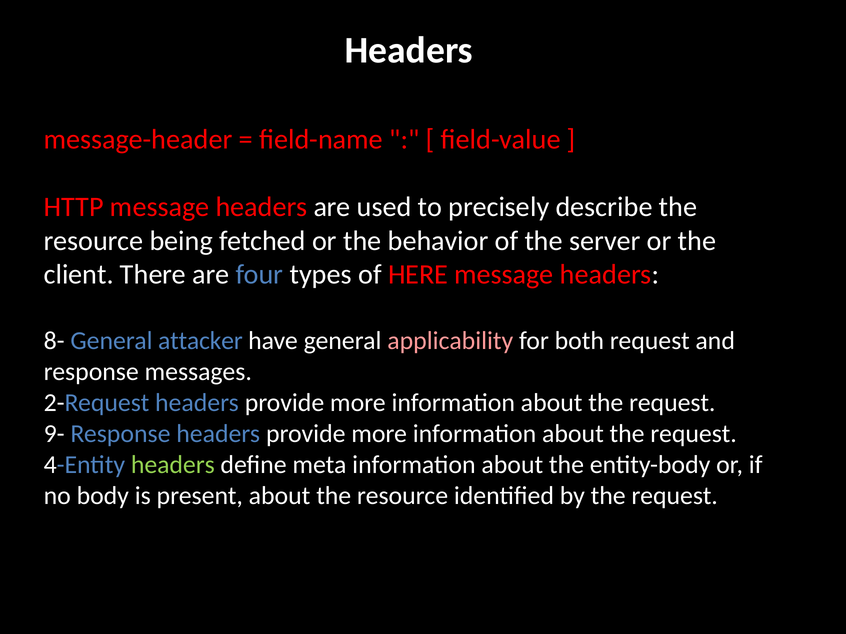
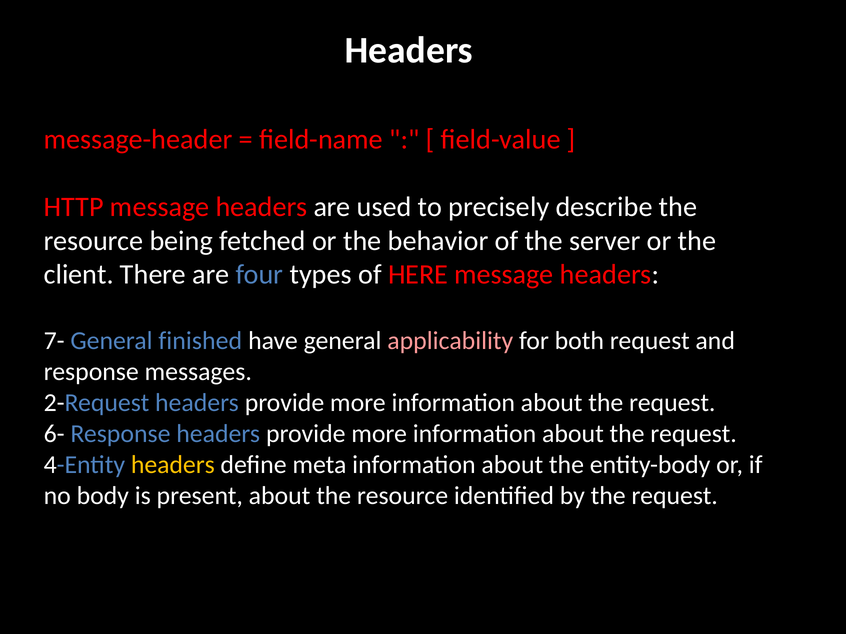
8-: 8- -> 7-
attacker: attacker -> finished
9-: 9- -> 6-
headers at (173, 465) colour: light green -> yellow
